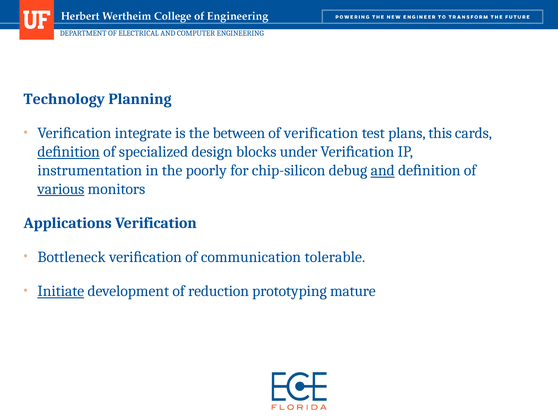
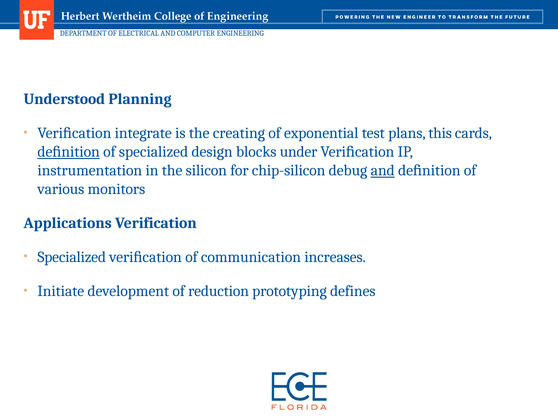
Technology: Technology -> Understood
between: between -> creating
of verification: verification -> exponential
poorly: poorly -> silicon
various underline: present -> none
Bottleneck at (72, 257): Bottleneck -> Specialized
tolerable: tolerable -> increases
Initiate underline: present -> none
mature: mature -> defines
